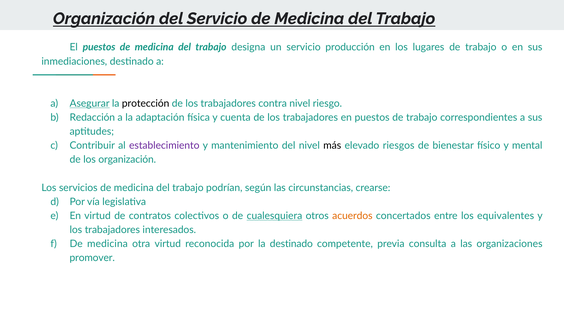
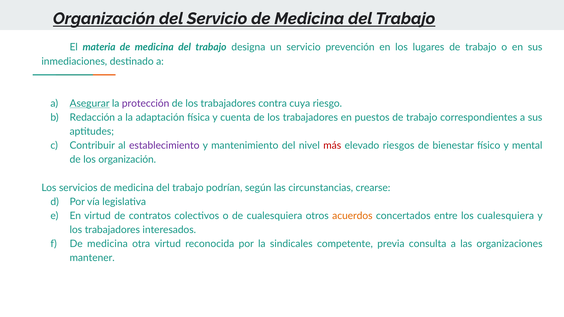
El puestos: puestos -> materia
producción: producción -> prevención
protección colour: black -> purple
contra nivel: nivel -> cuya
más colour: black -> red
cualesquiera at (274, 216) underline: present -> none
los equivalentes: equivalentes -> cualesquiera
la destinado: destinado -> sindicales
promover: promover -> mantener
